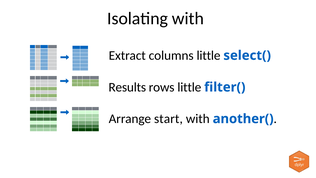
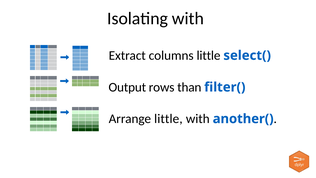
Results: Results -> Output
rows little: little -> than
Arrange start: start -> little
